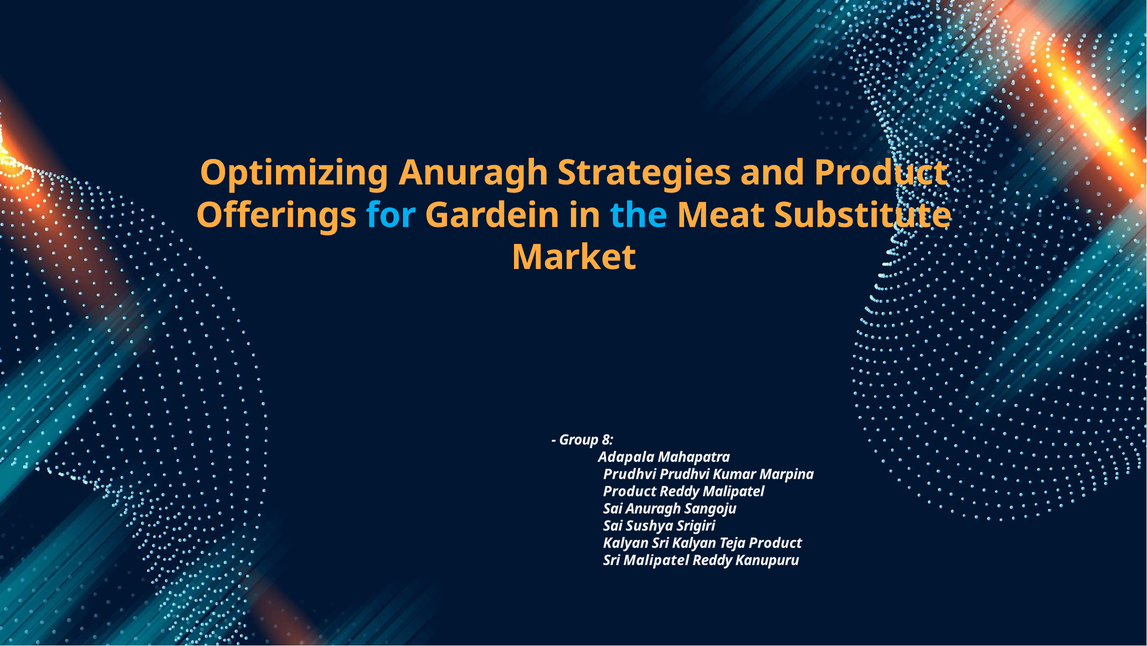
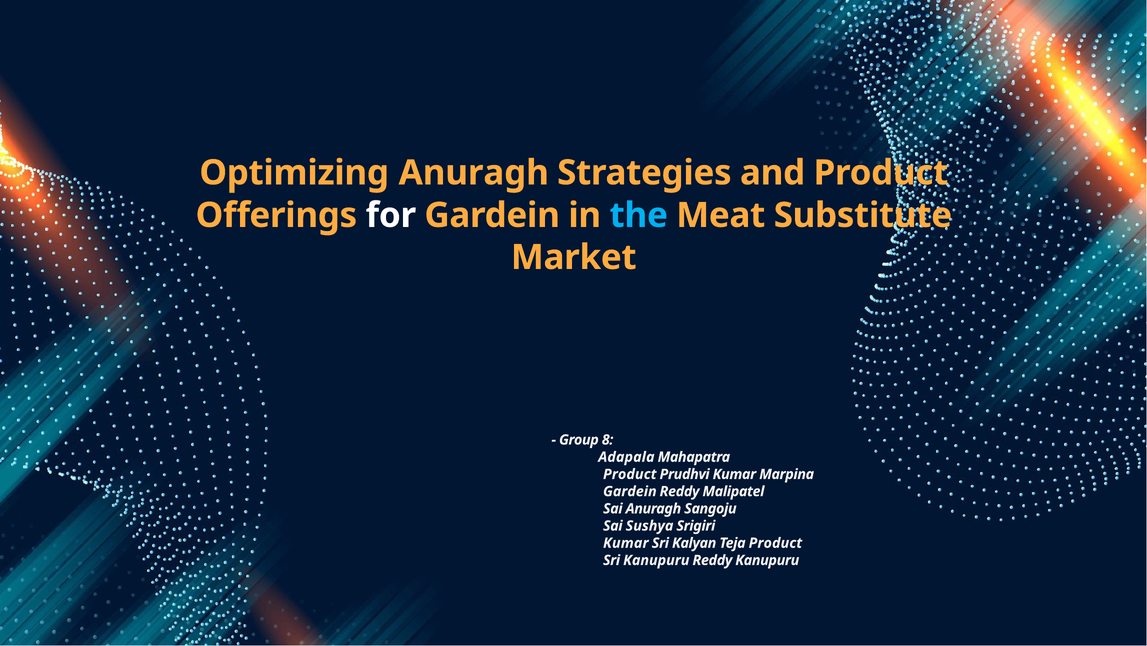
for colour: light blue -> white
Prudhvi at (630, 474): Prudhvi -> Product
Product at (630, 491): Product -> Gardein
Kalyan at (626, 543): Kalyan -> Kumar
Sri Malipatel: Malipatel -> Kanupuru
